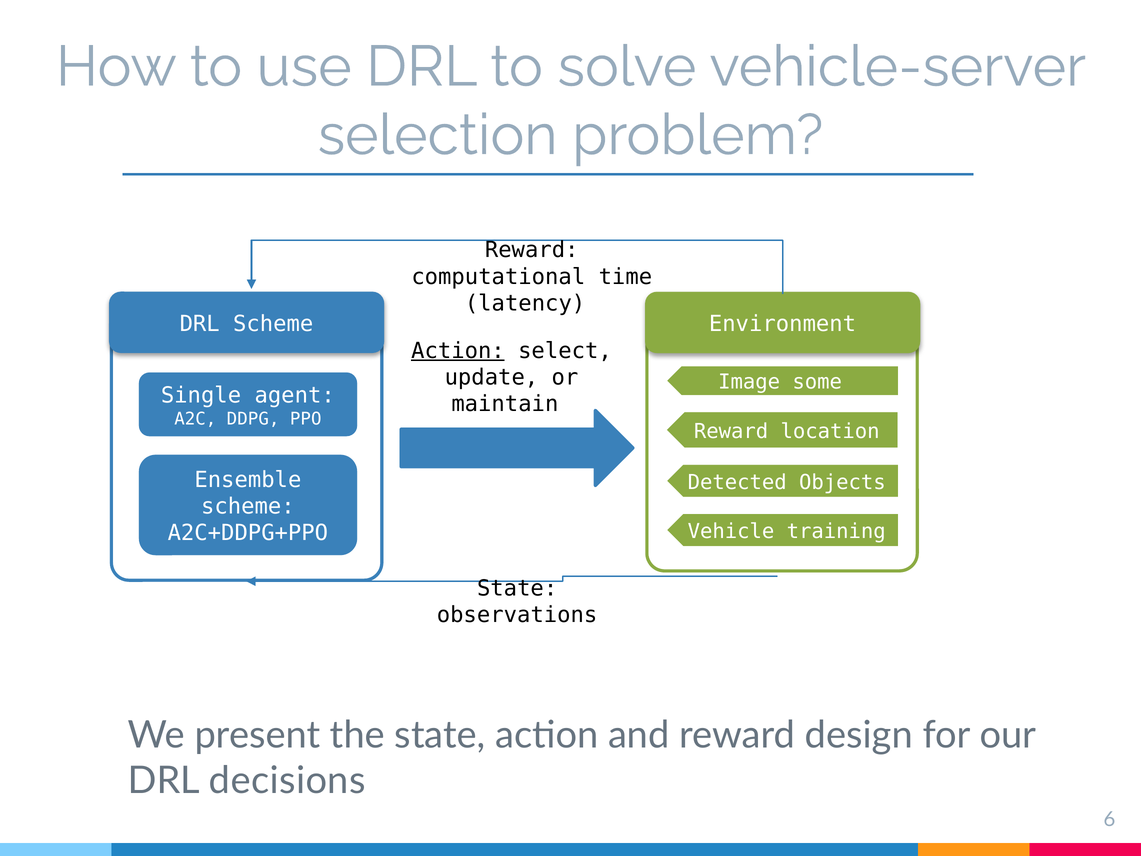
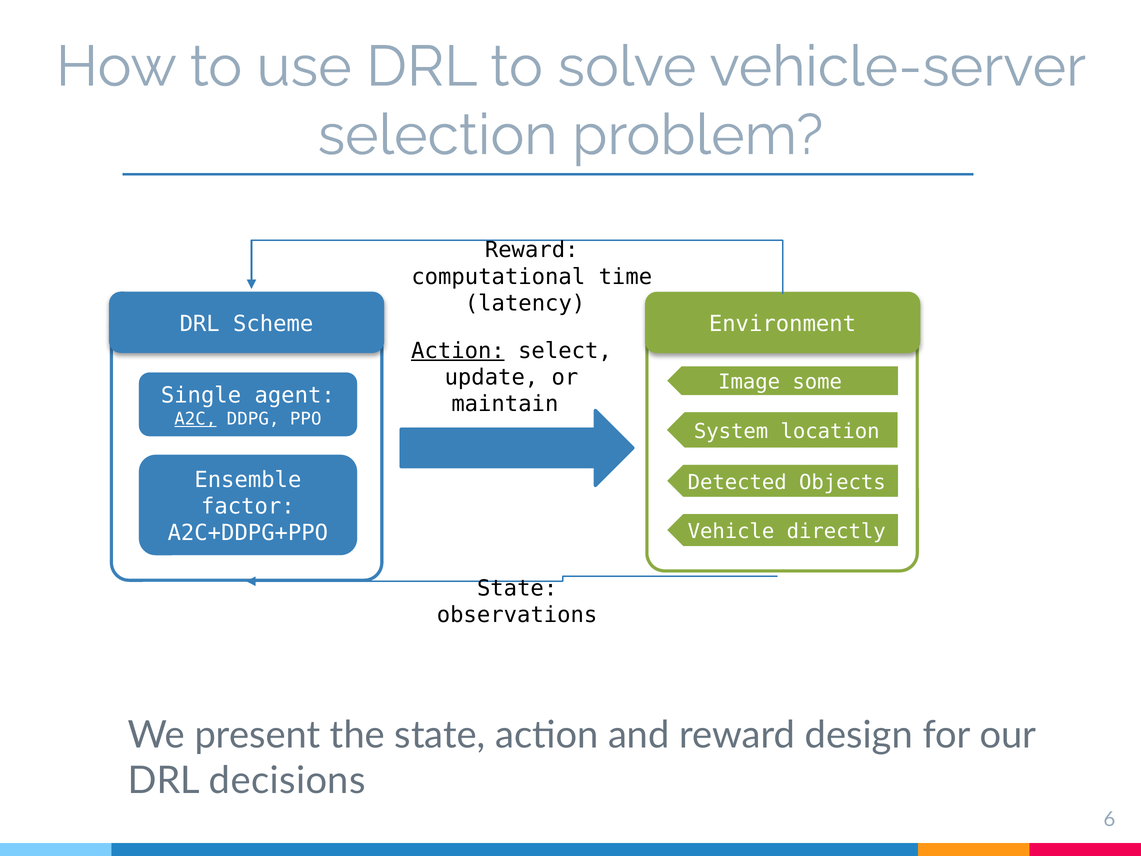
A2C underline: none -> present
Reward at (731, 431): Reward -> System
scheme at (248, 506): scheme -> factor
training: training -> directly
